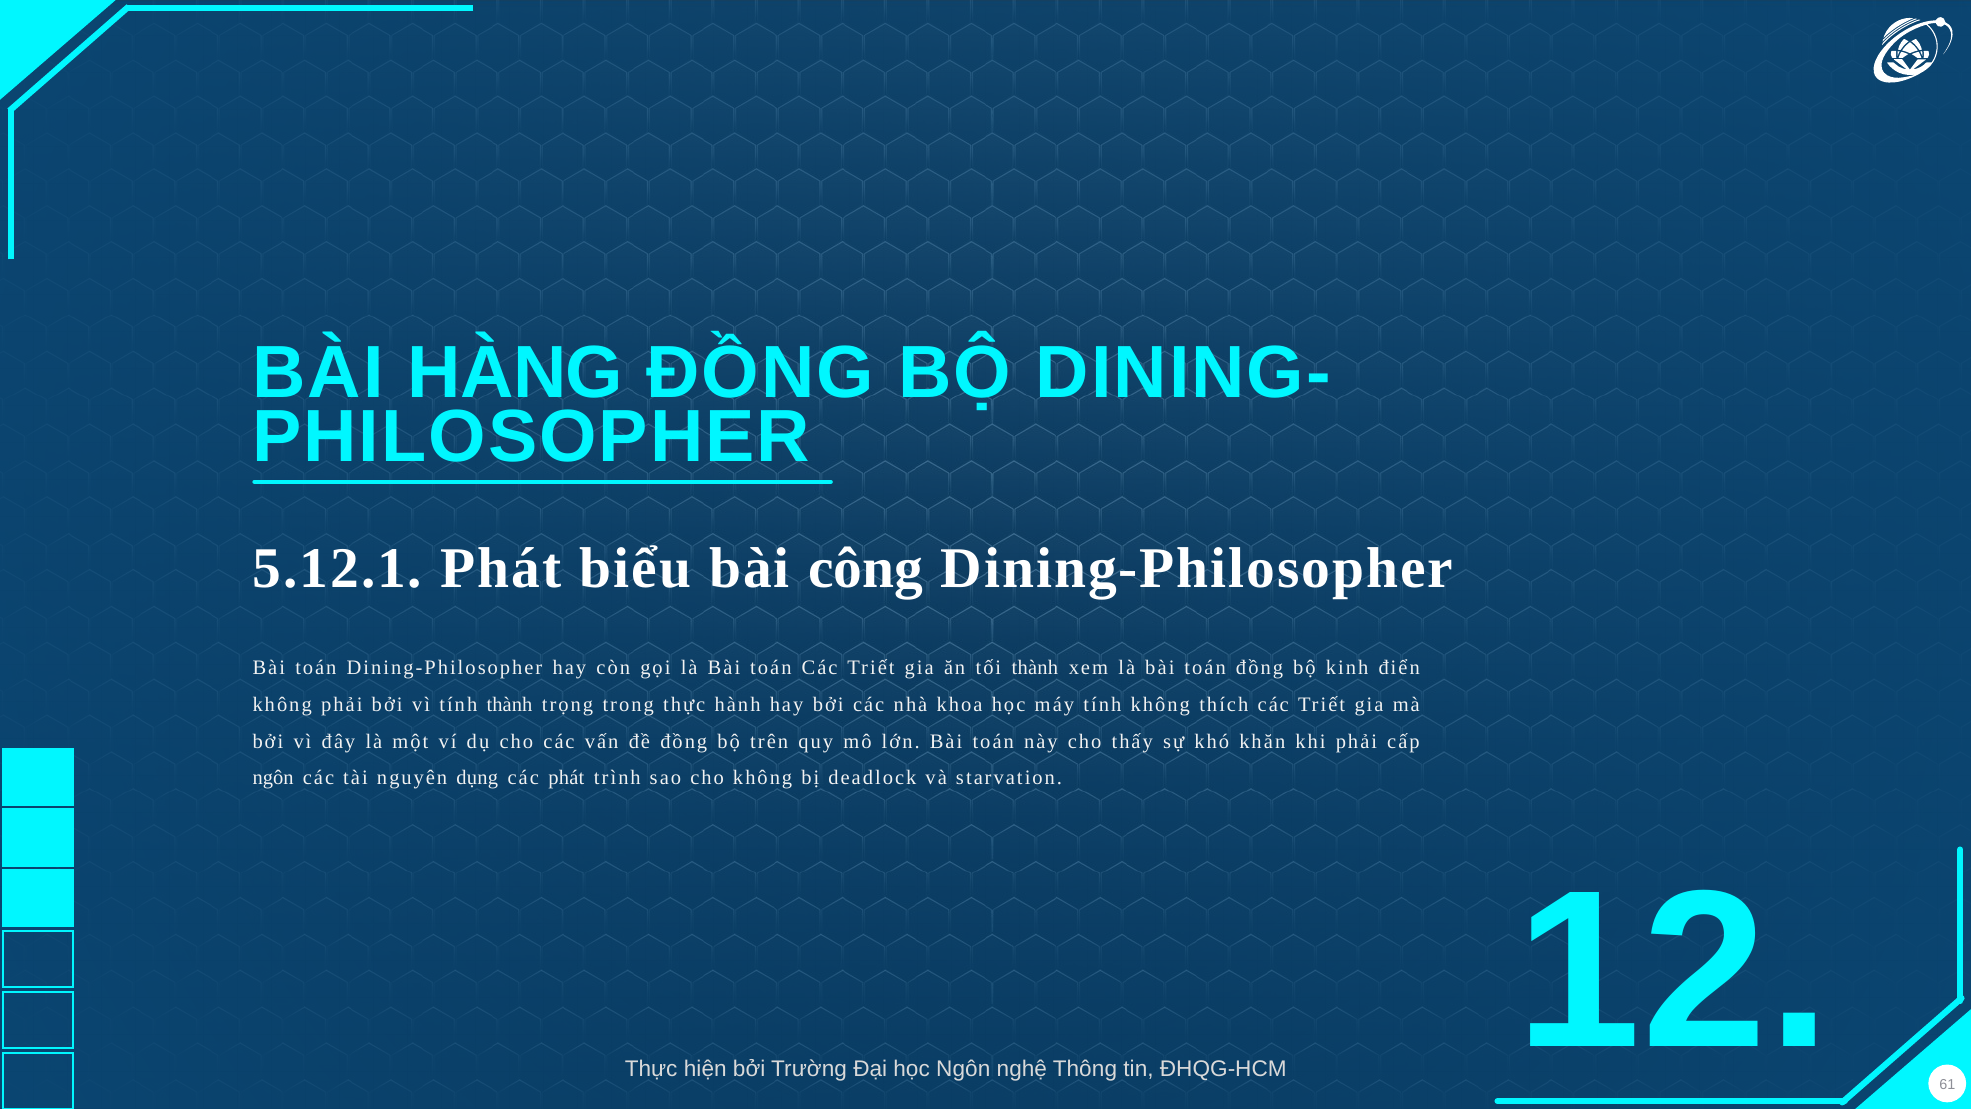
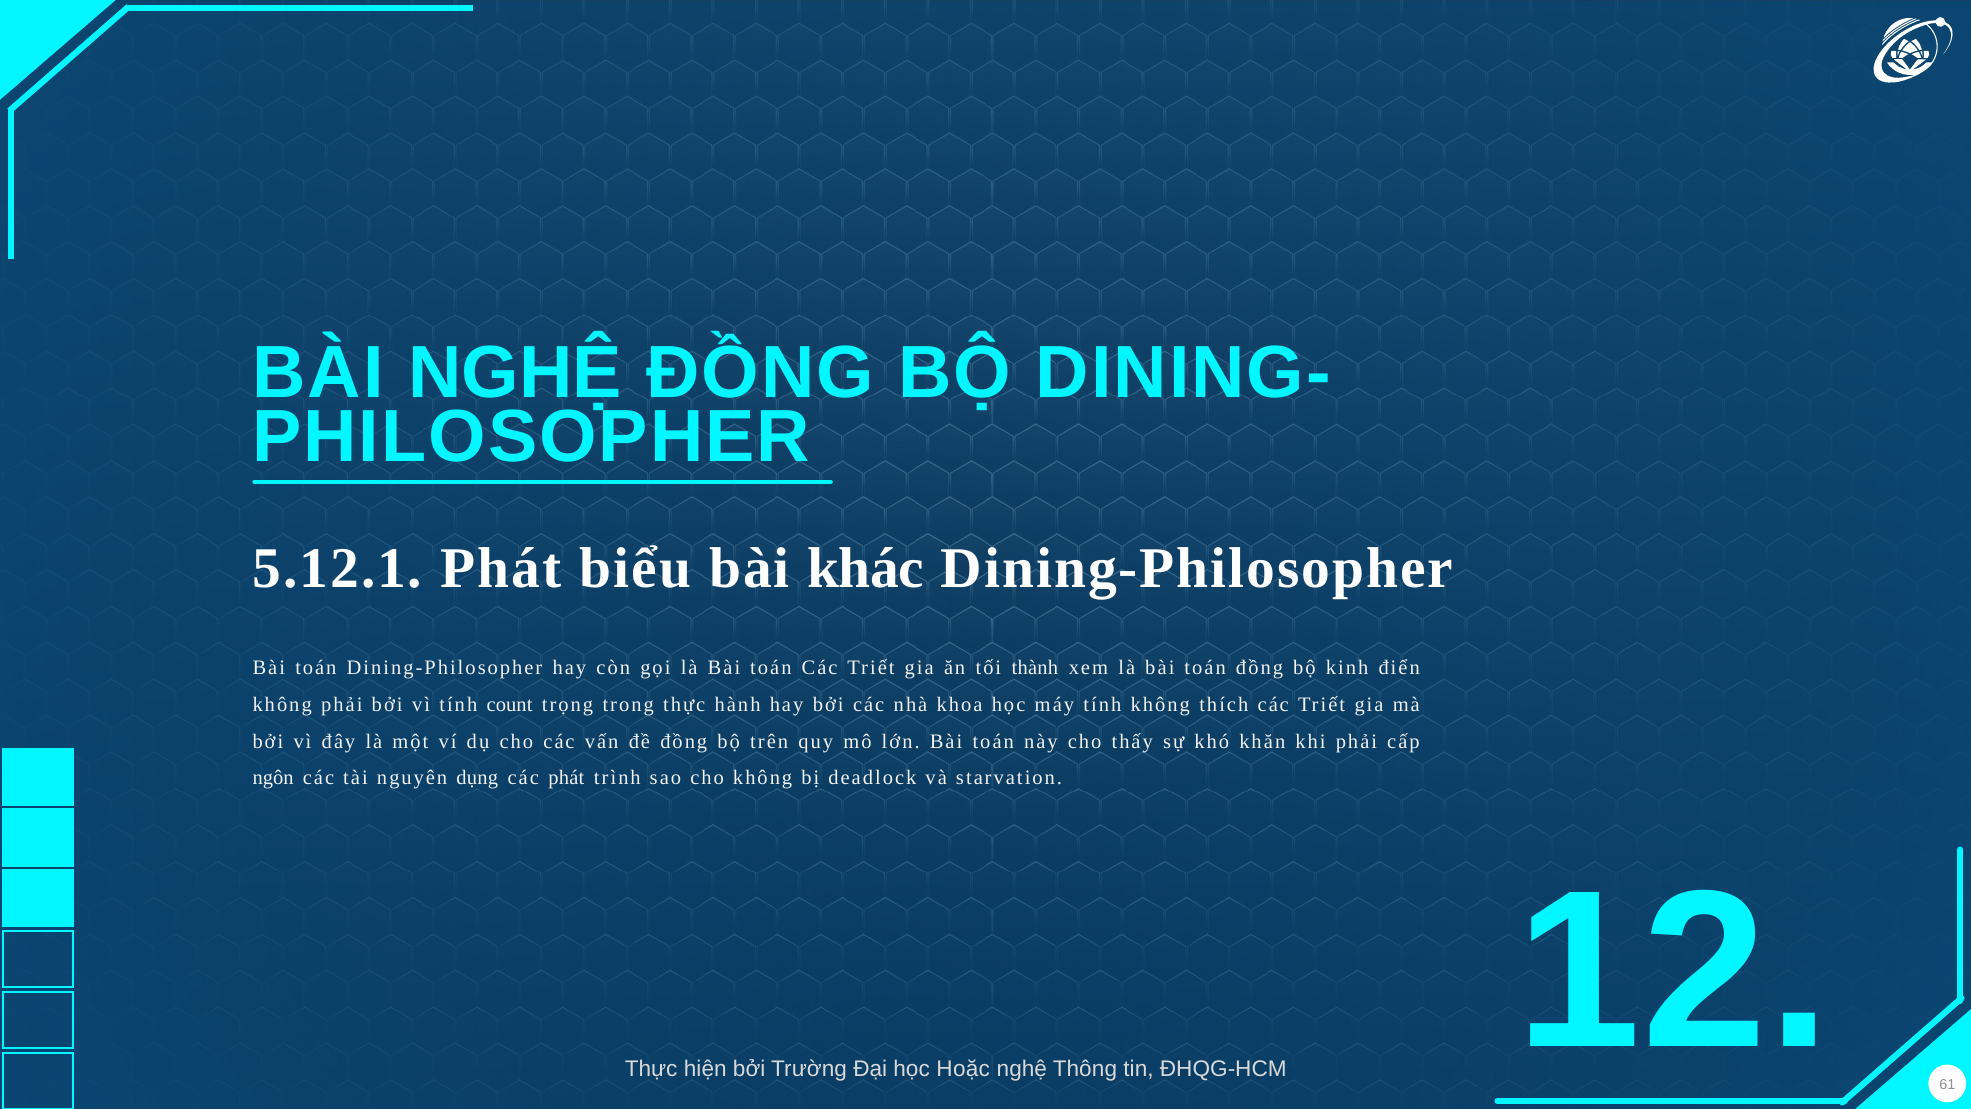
BÀI HÀNG: HÀNG -> NGHỆ
công: công -> khác
tính thành: thành -> count
học Ngôn: Ngôn -> Hoặc
